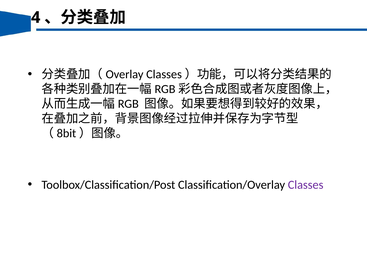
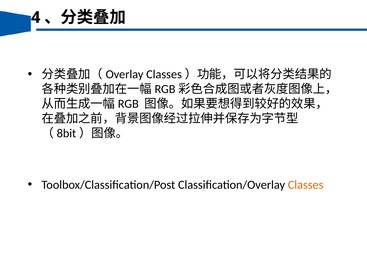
Classes colour: purple -> orange
